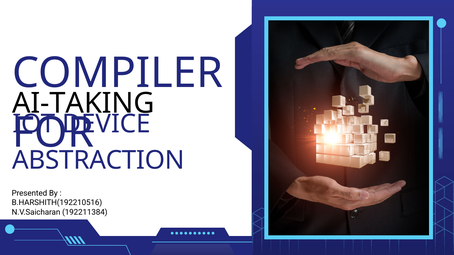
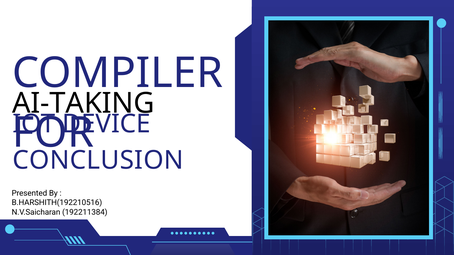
ABSTRACTION: ABSTRACTION -> CONCLUSION
